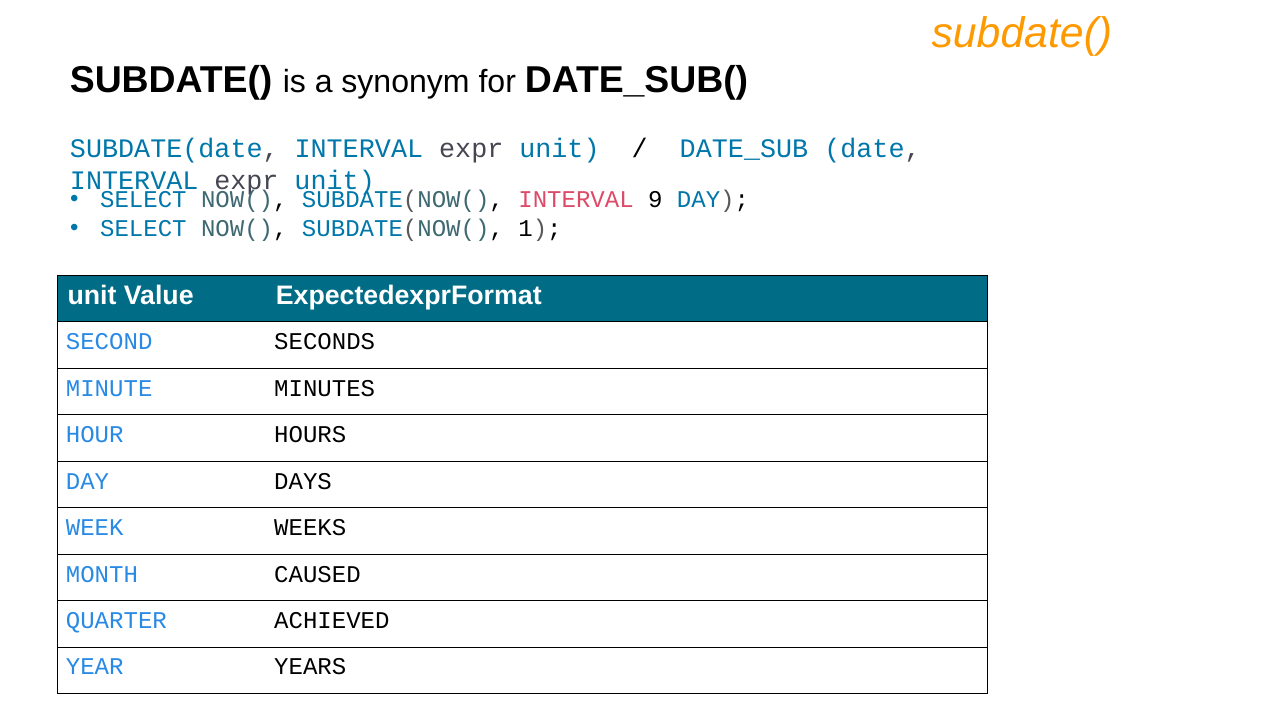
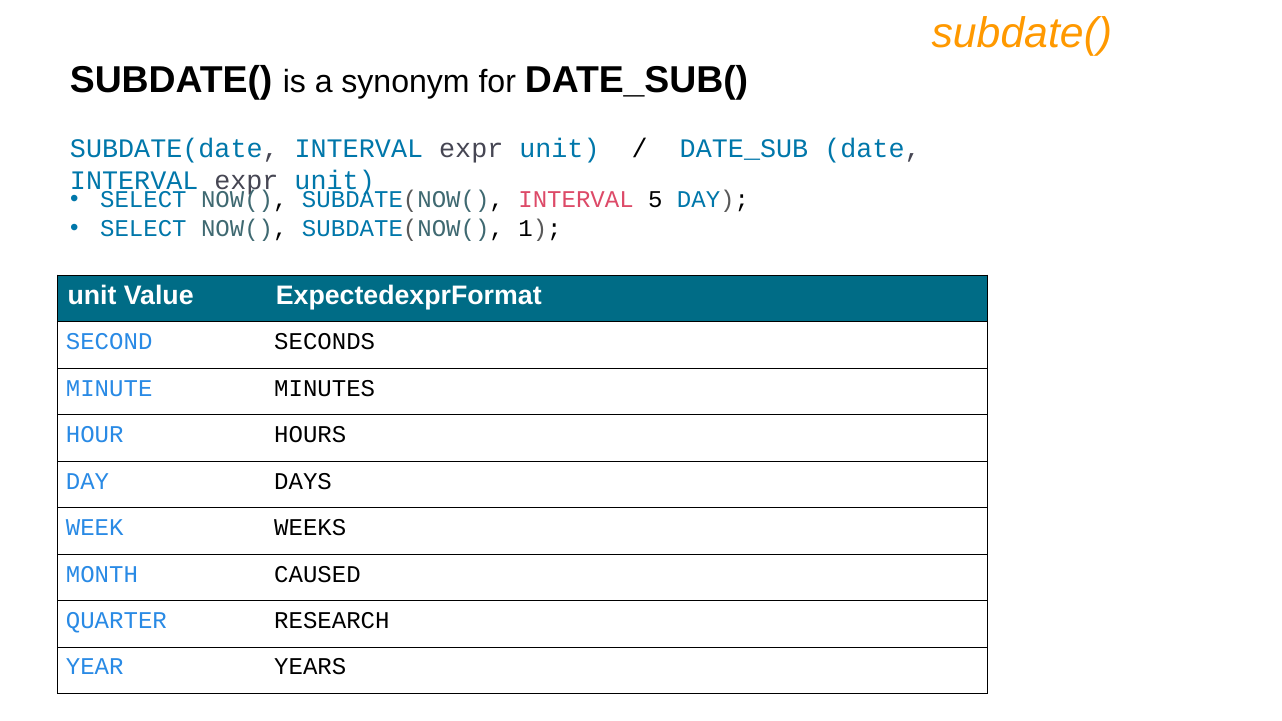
9: 9 -> 5
ACHIEVED: ACHIEVED -> RESEARCH
